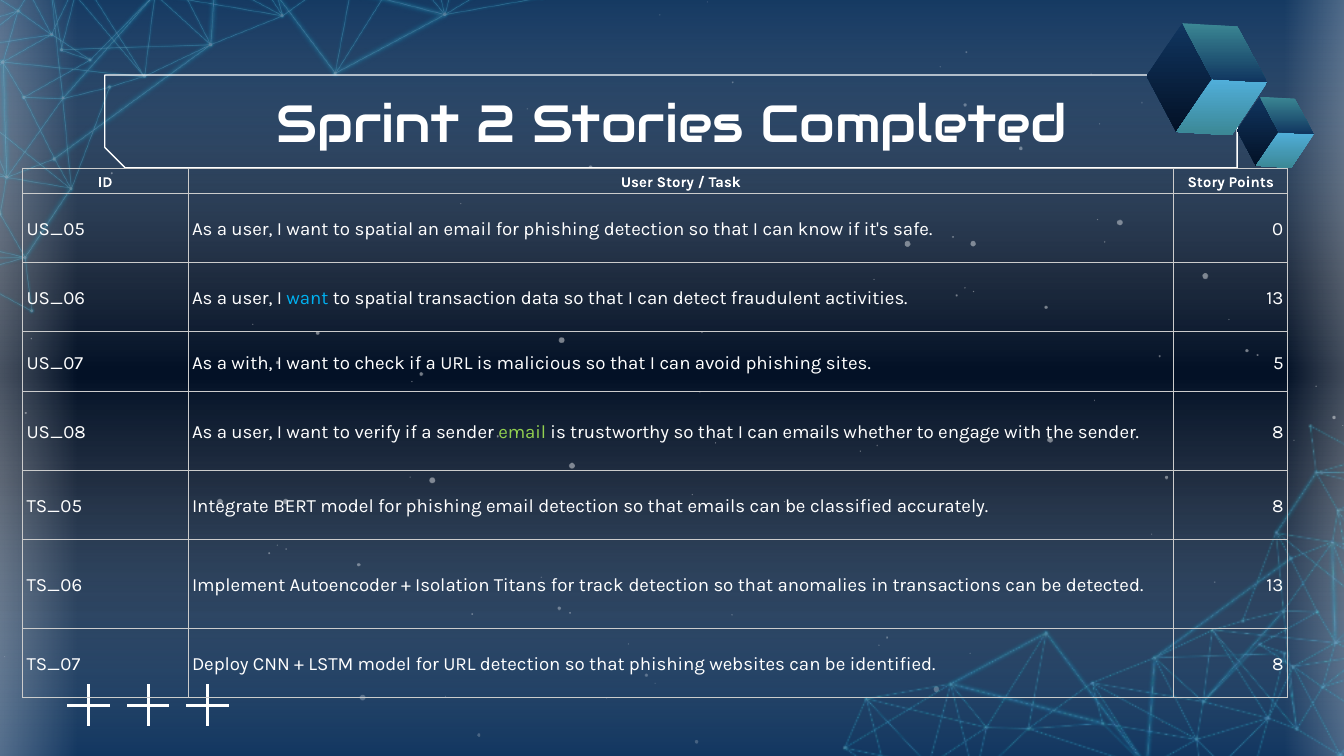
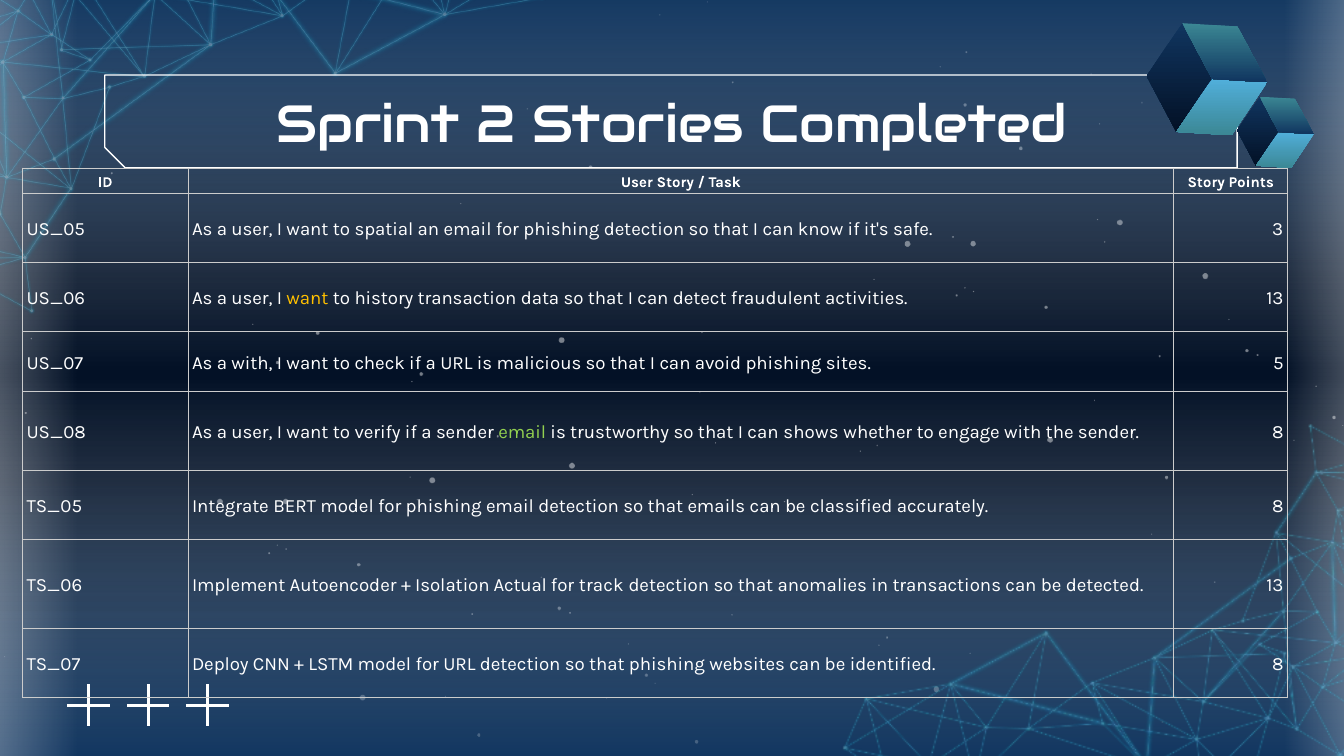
0: 0 -> 3
want at (307, 299) colour: light blue -> yellow
spatial at (384, 299): spatial -> history
can emails: emails -> shows
Titans: Titans -> Actual
